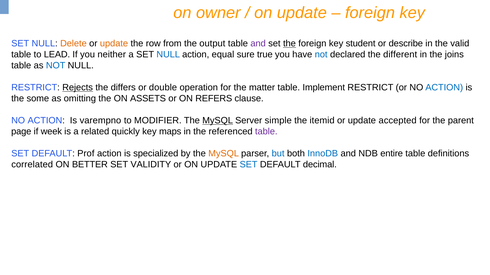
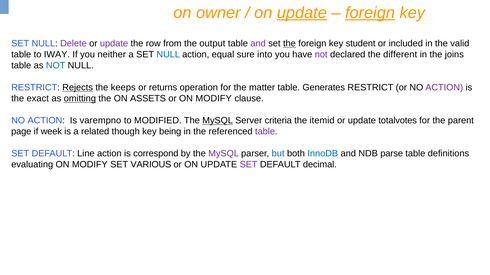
update at (302, 13) underline: none -> present
foreign at (370, 13) underline: none -> present
Delete colour: orange -> purple
update at (114, 44) colour: orange -> purple
describe: describe -> included
LEAD: LEAD -> IWAY
true: true -> into
not at (321, 55) colour: blue -> purple
differs: differs -> keeps
double: double -> returns
Implement: Implement -> Generates
ACTION at (444, 88) colour: blue -> purple
some: some -> exact
omitting underline: none -> present
or ON REFERS: REFERS -> MODIFY
MODIFIER: MODIFIER -> MODIFIED
simple: simple -> criteria
accepted: accepted -> totalvotes
quickly: quickly -> though
maps: maps -> being
Prof: Prof -> Line
specialized: specialized -> correspond
MySQL at (224, 154) colour: orange -> purple
entire: entire -> parse
correlated: correlated -> evaluating
BETTER at (90, 165): BETTER -> MODIFY
VALIDITY: VALIDITY -> VARIOUS
SET at (249, 165) colour: blue -> purple
